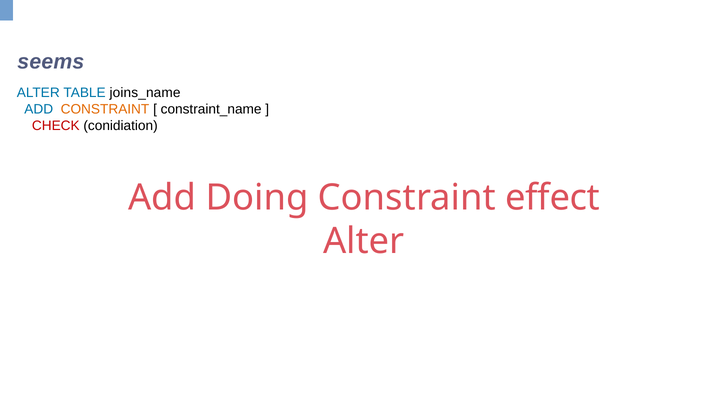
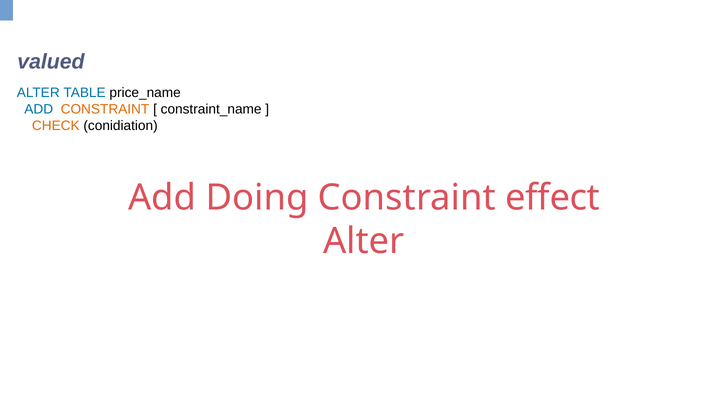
seems: seems -> valued
joins_name: joins_name -> price_name
CHECK colour: red -> orange
